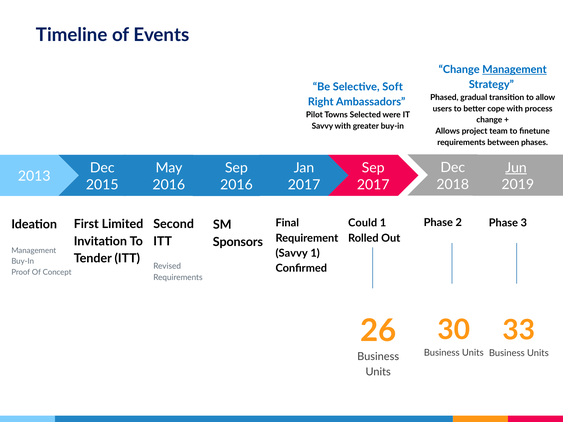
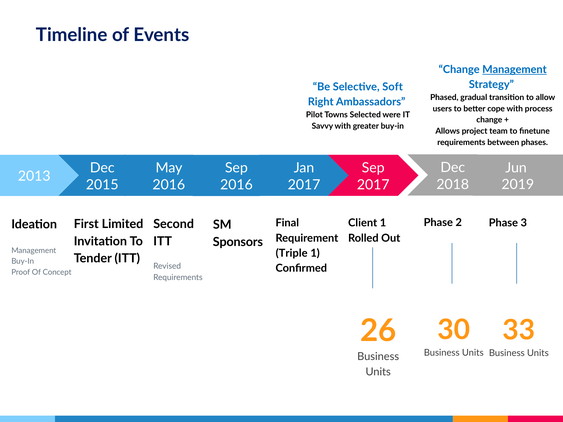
Jun underline: present -> none
Could: Could -> Client
Savvy at (292, 253): Savvy -> Triple
